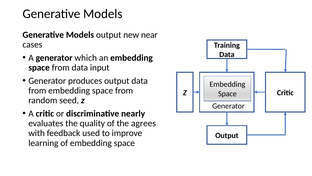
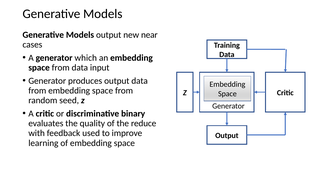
nearly: nearly -> binary
agrees: agrees -> reduce
